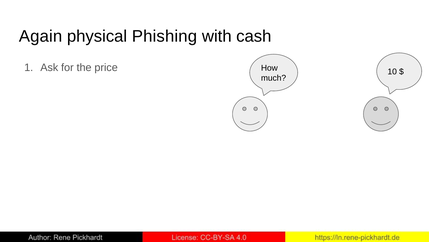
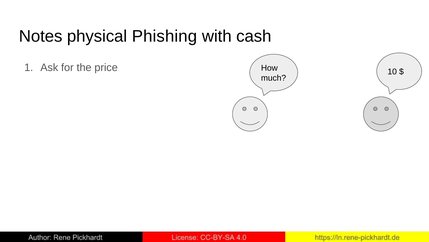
Again: Again -> Notes
